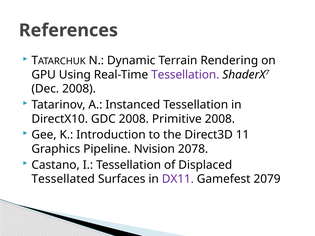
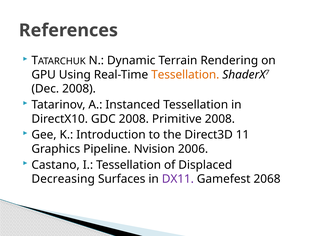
Tessellation at (185, 75) colour: purple -> orange
2078: 2078 -> 2006
Tessellated: Tessellated -> Decreasing
2079: 2079 -> 2068
